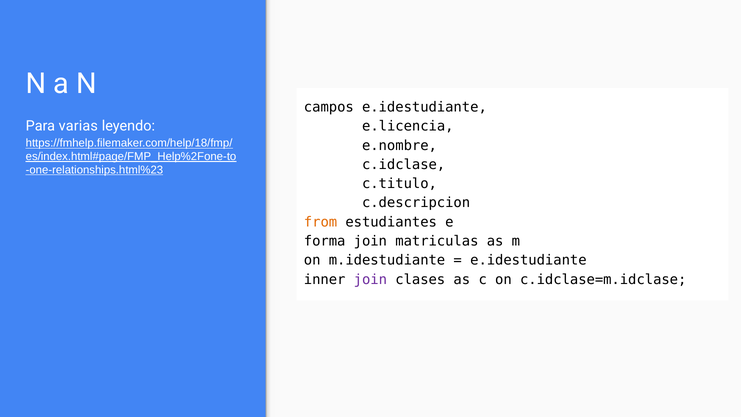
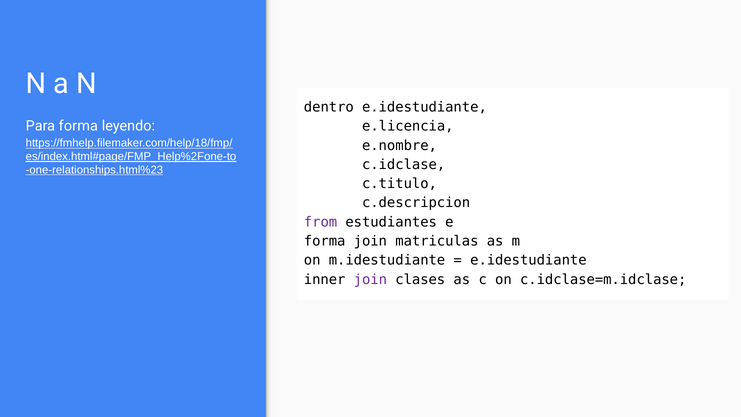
campos: campos -> dentro
Para varias: varias -> forma
from colour: orange -> purple
